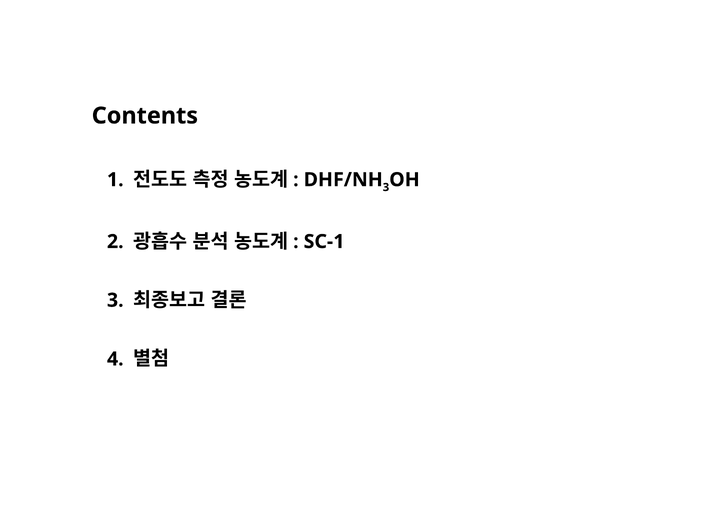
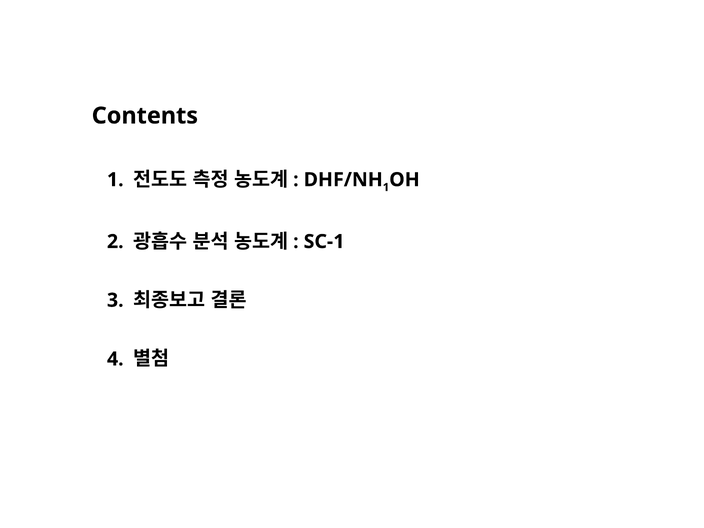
3 at (386, 187): 3 -> 1
